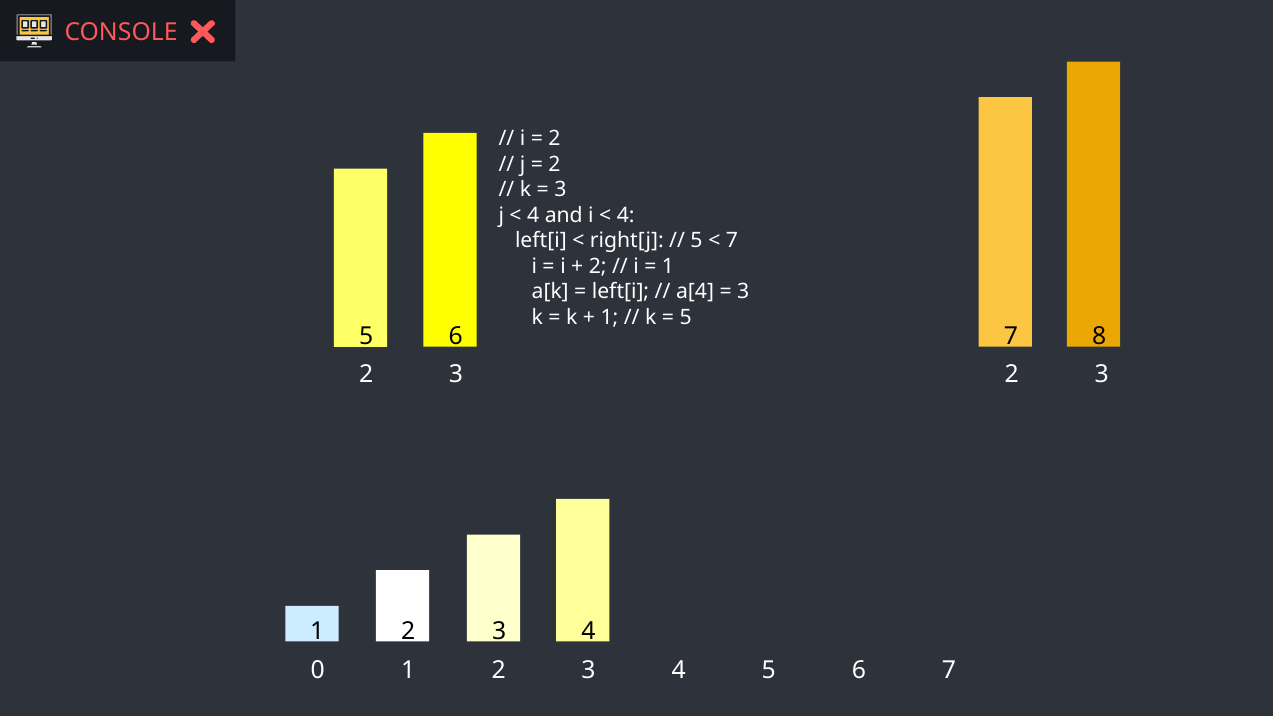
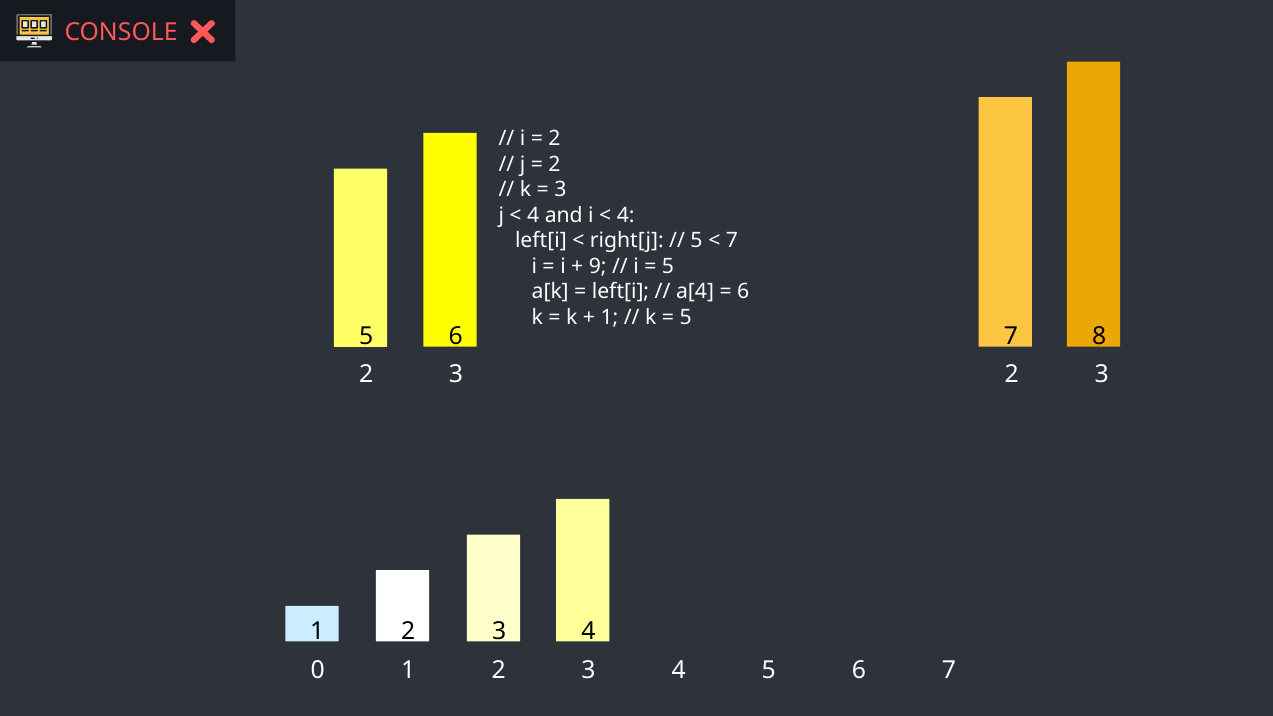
2 at (598, 266): 2 -> 9
1 at (668, 266): 1 -> 5
3 at (743, 292): 3 -> 6
